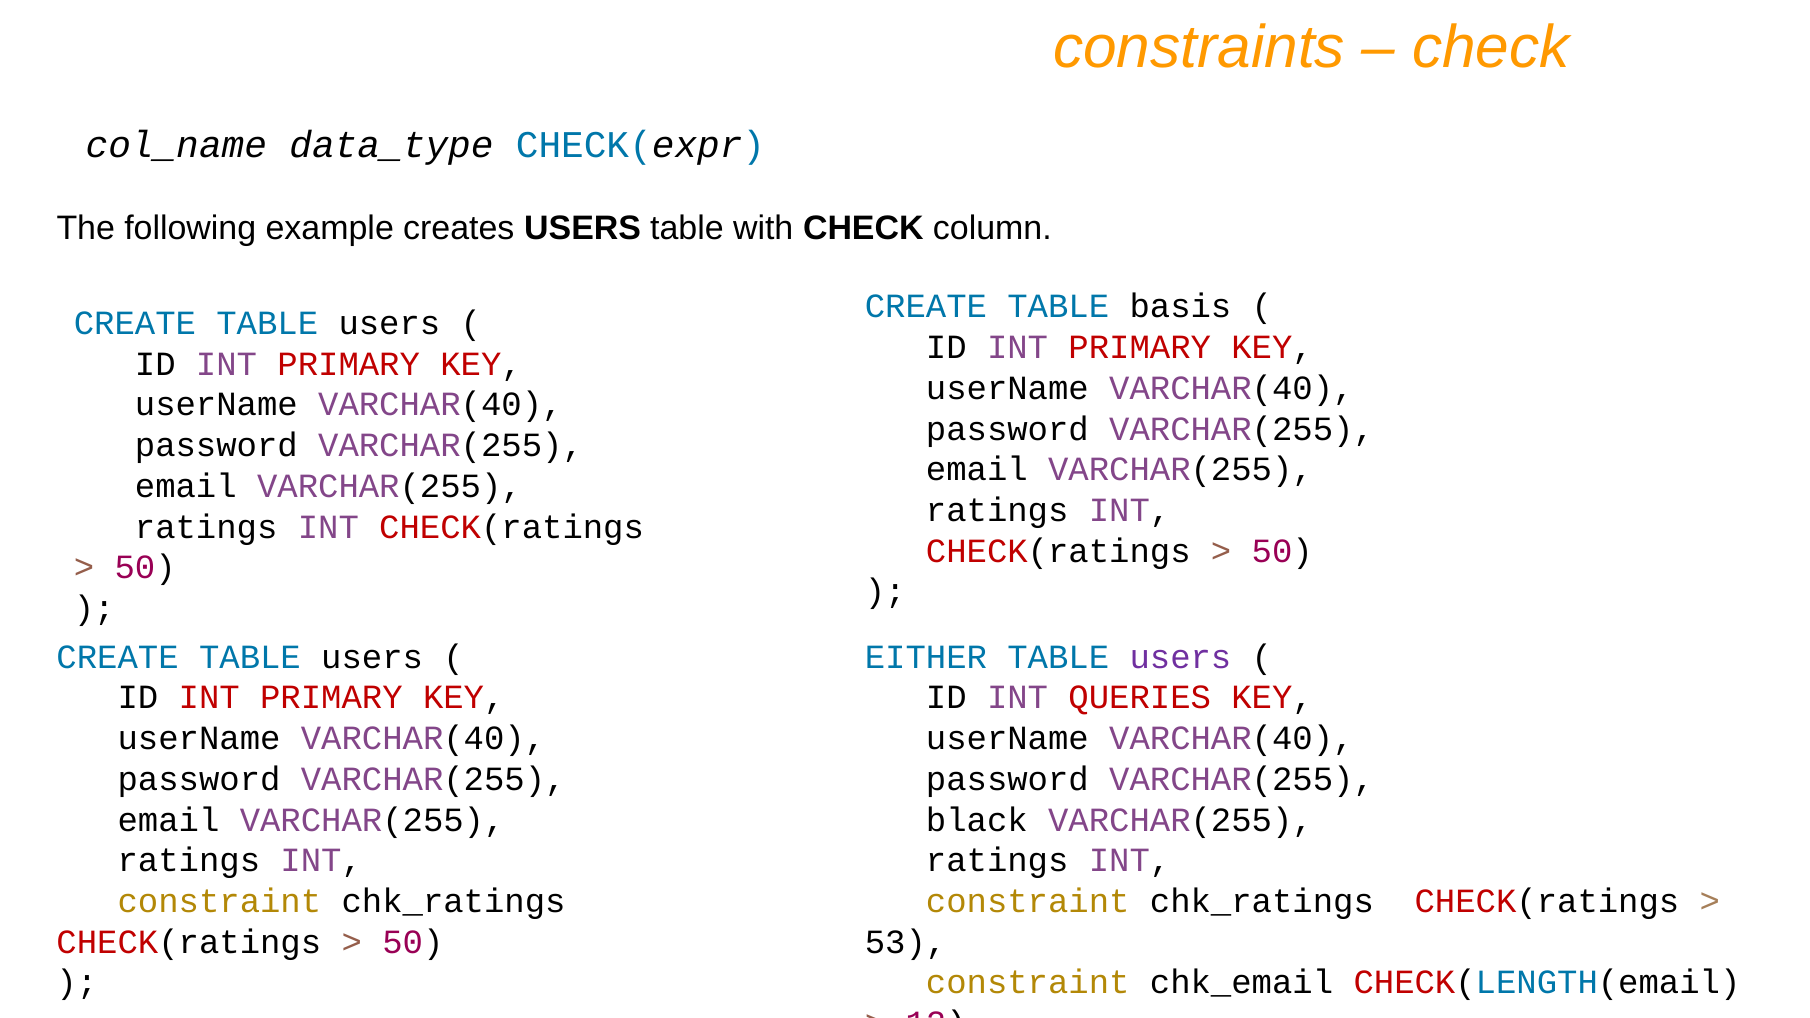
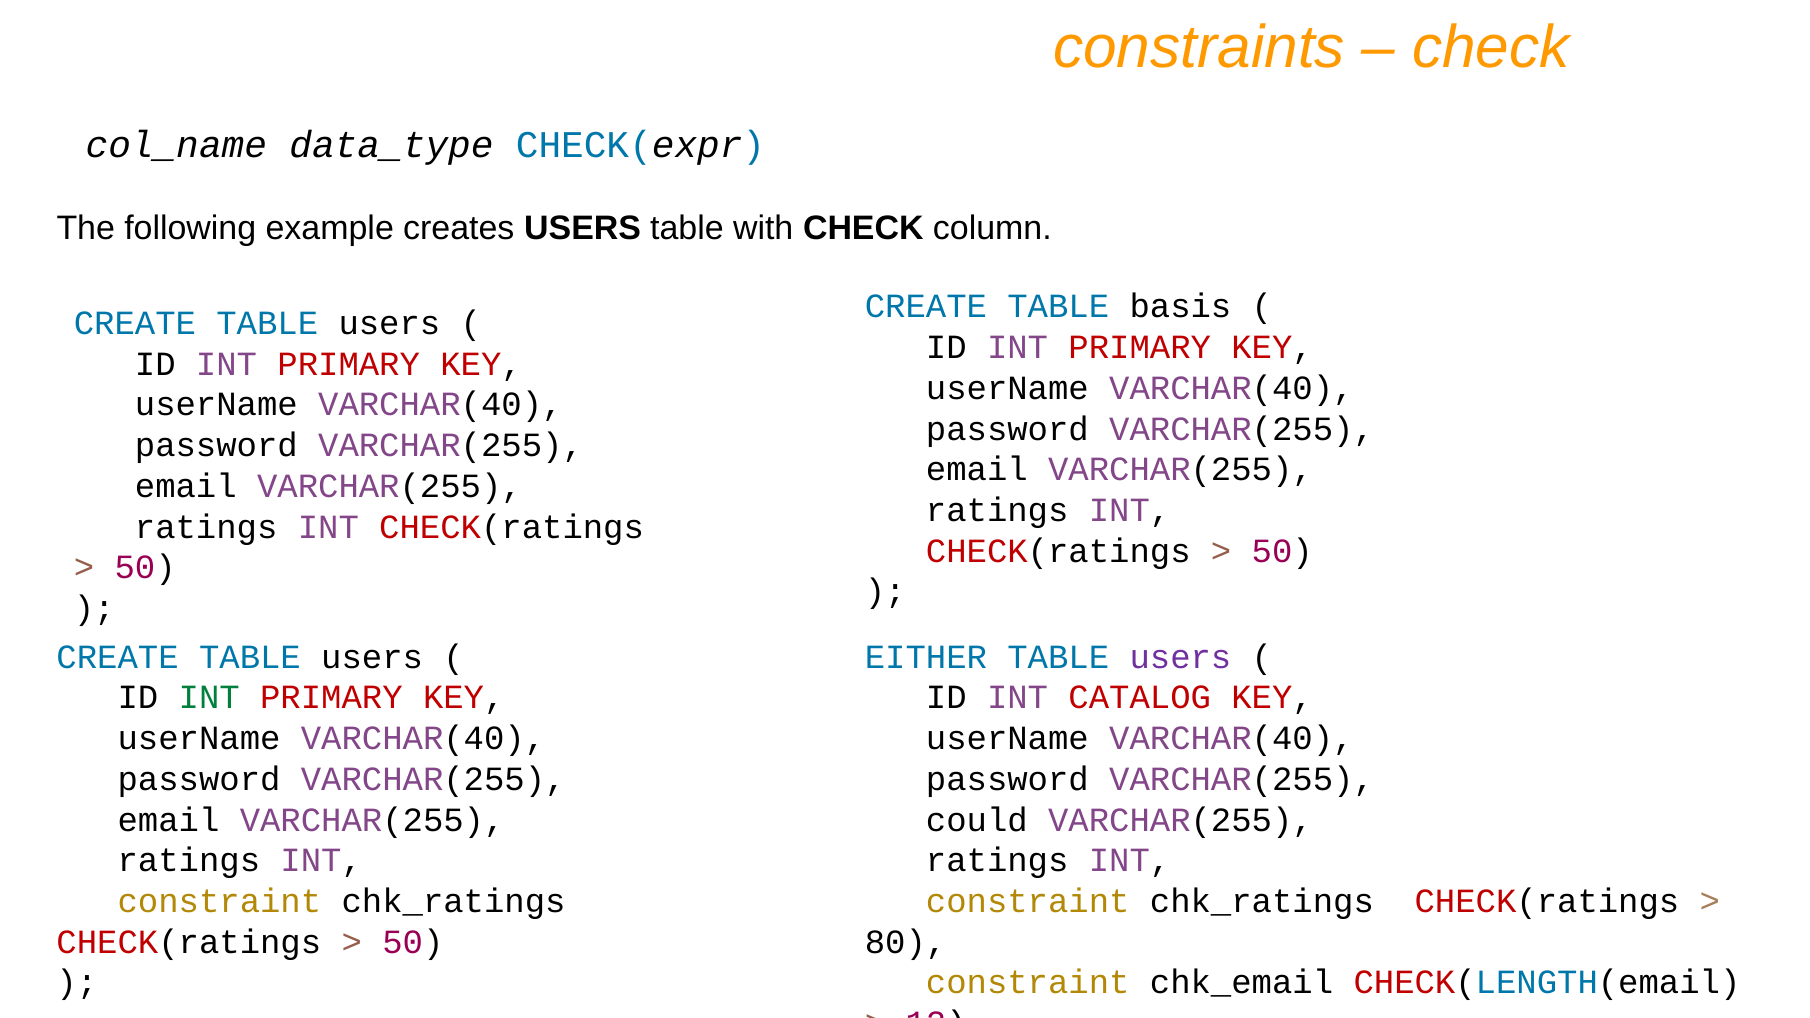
INT at (209, 698) colour: red -> green
QUERIES: QUERIES -> CATALOG
black: black -> could
53: 53 -> 80
